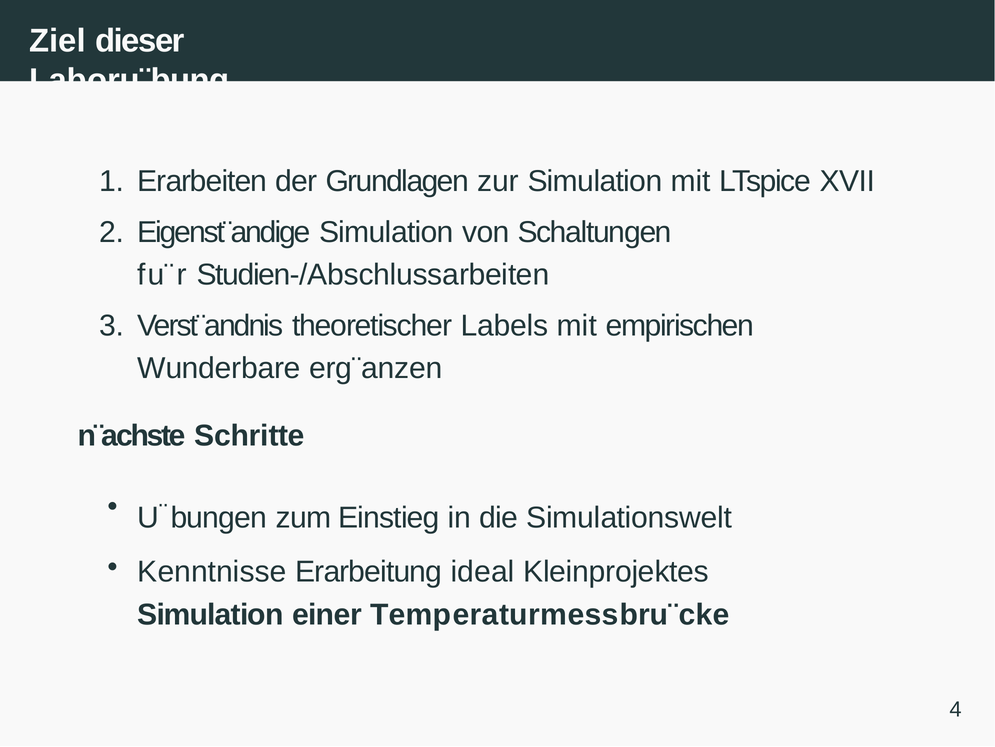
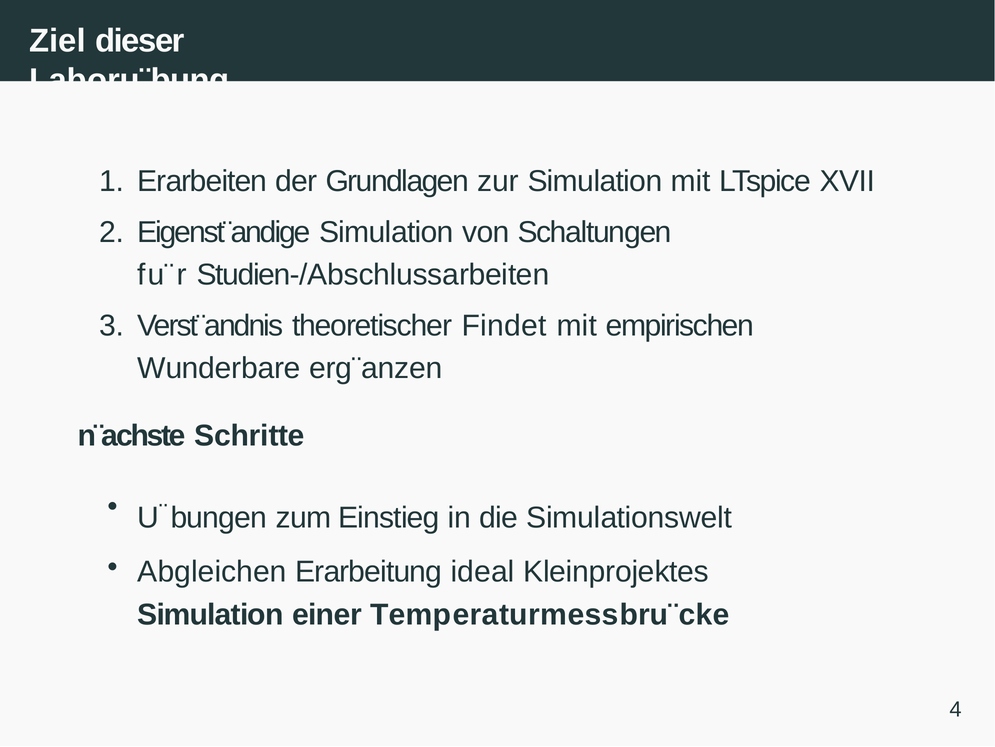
Labels: Labels -> Findet
Kenntnisse: Kenntnisse -> Abgleichen
